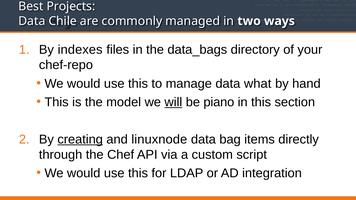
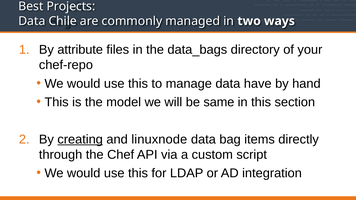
indexes: indexes -> attribute
what: what -> have
will underline: present -> none
piano: piano -> same
